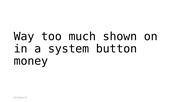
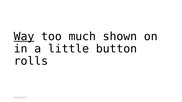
Way underline: none -> present
system: system -> little
money: money -> rolls
